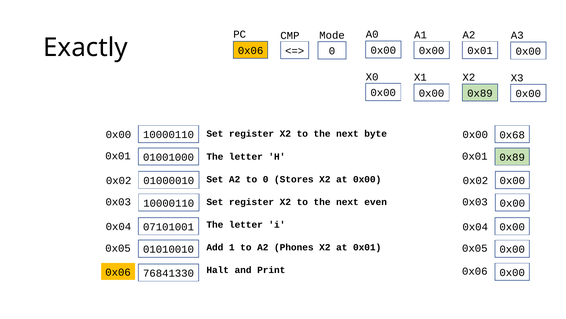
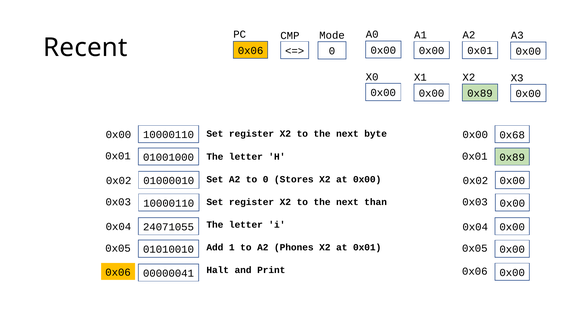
Exactly: Exactly -> Recent
even: even -> than
07101001: 07101001 -> 24071055
76841330: 76841330 -> 00000041
